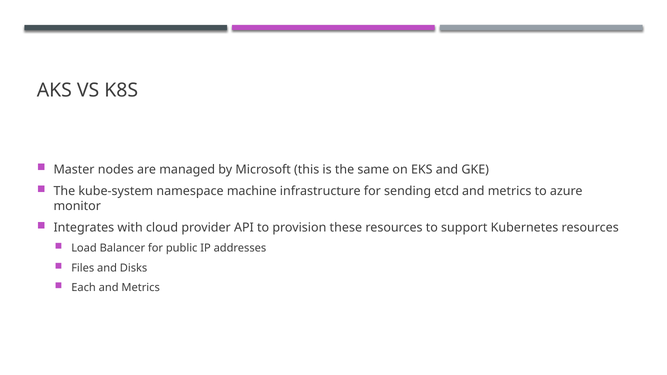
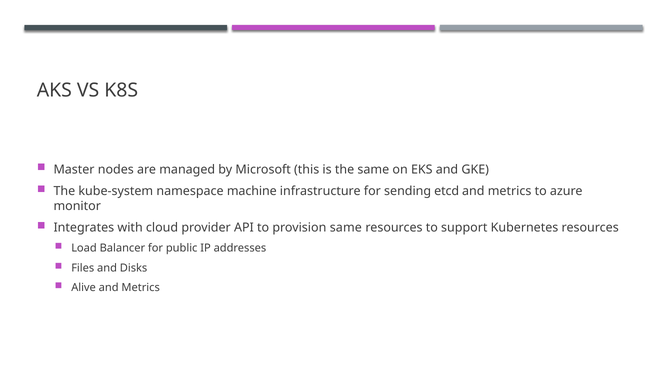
provision these: these -> same
Each: Each -> Alive
